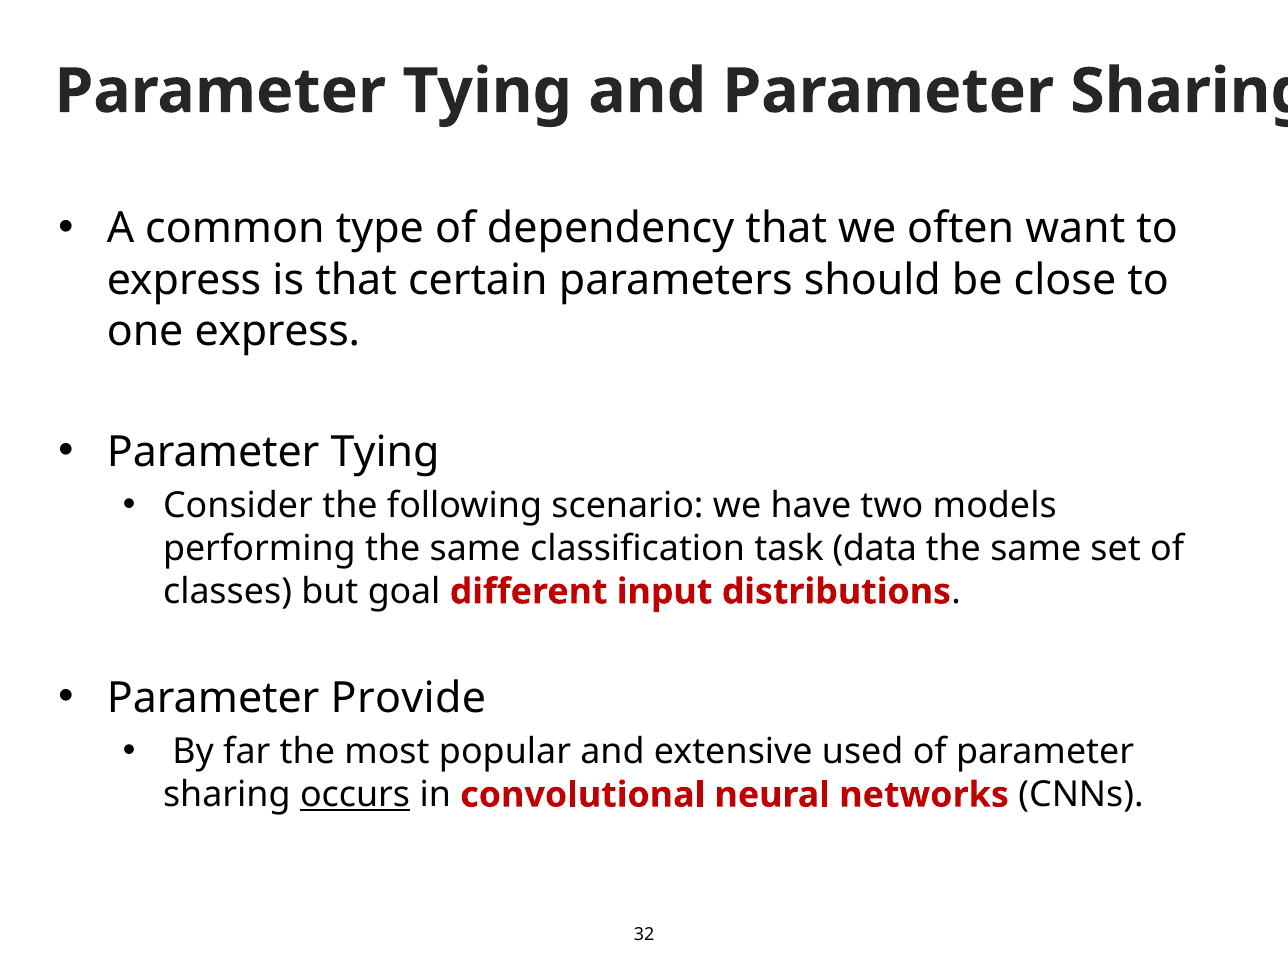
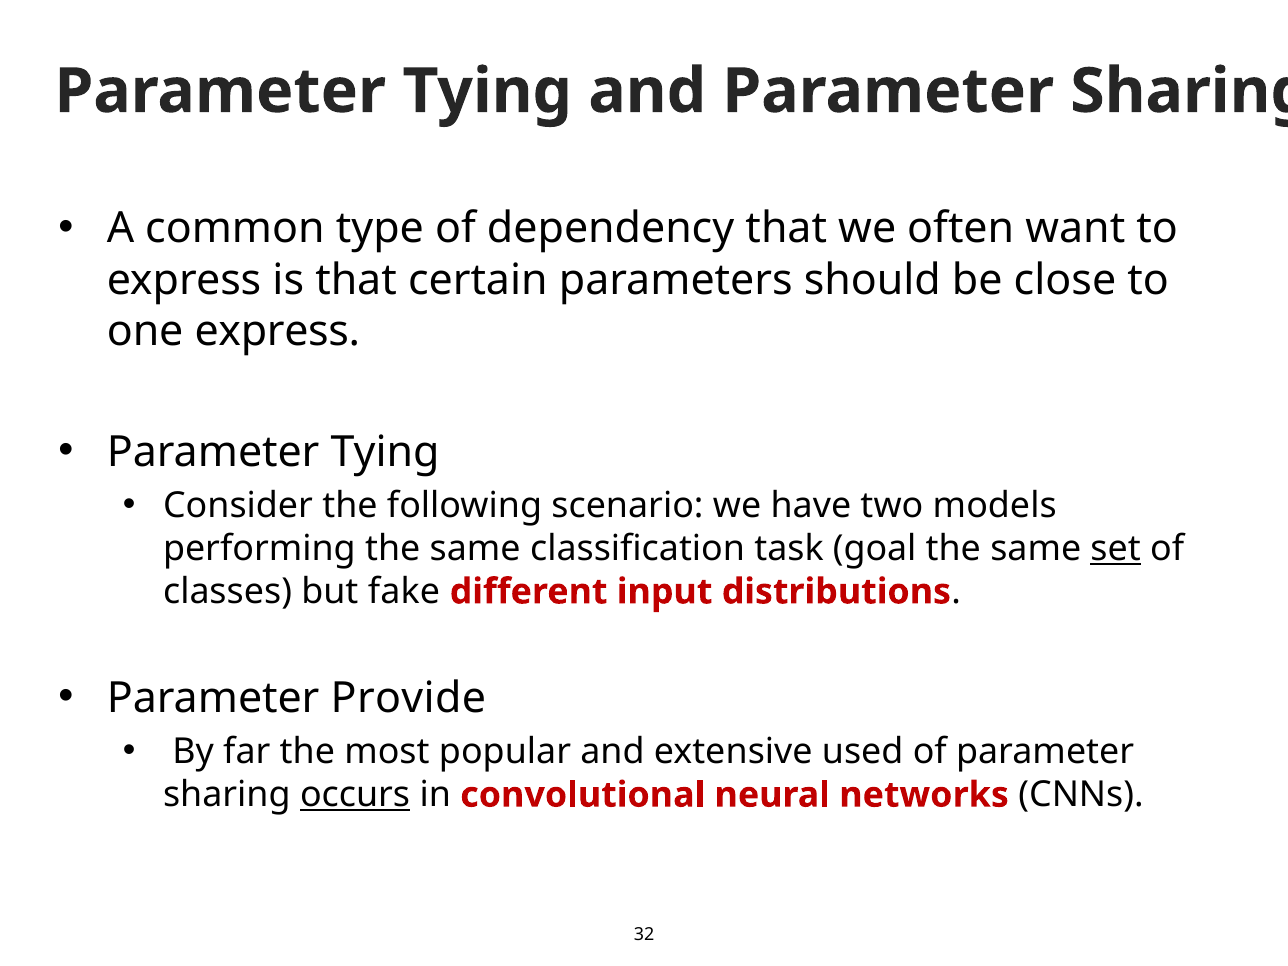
data: data -> goal
set underline: none -> present
goal: goal -> fake
